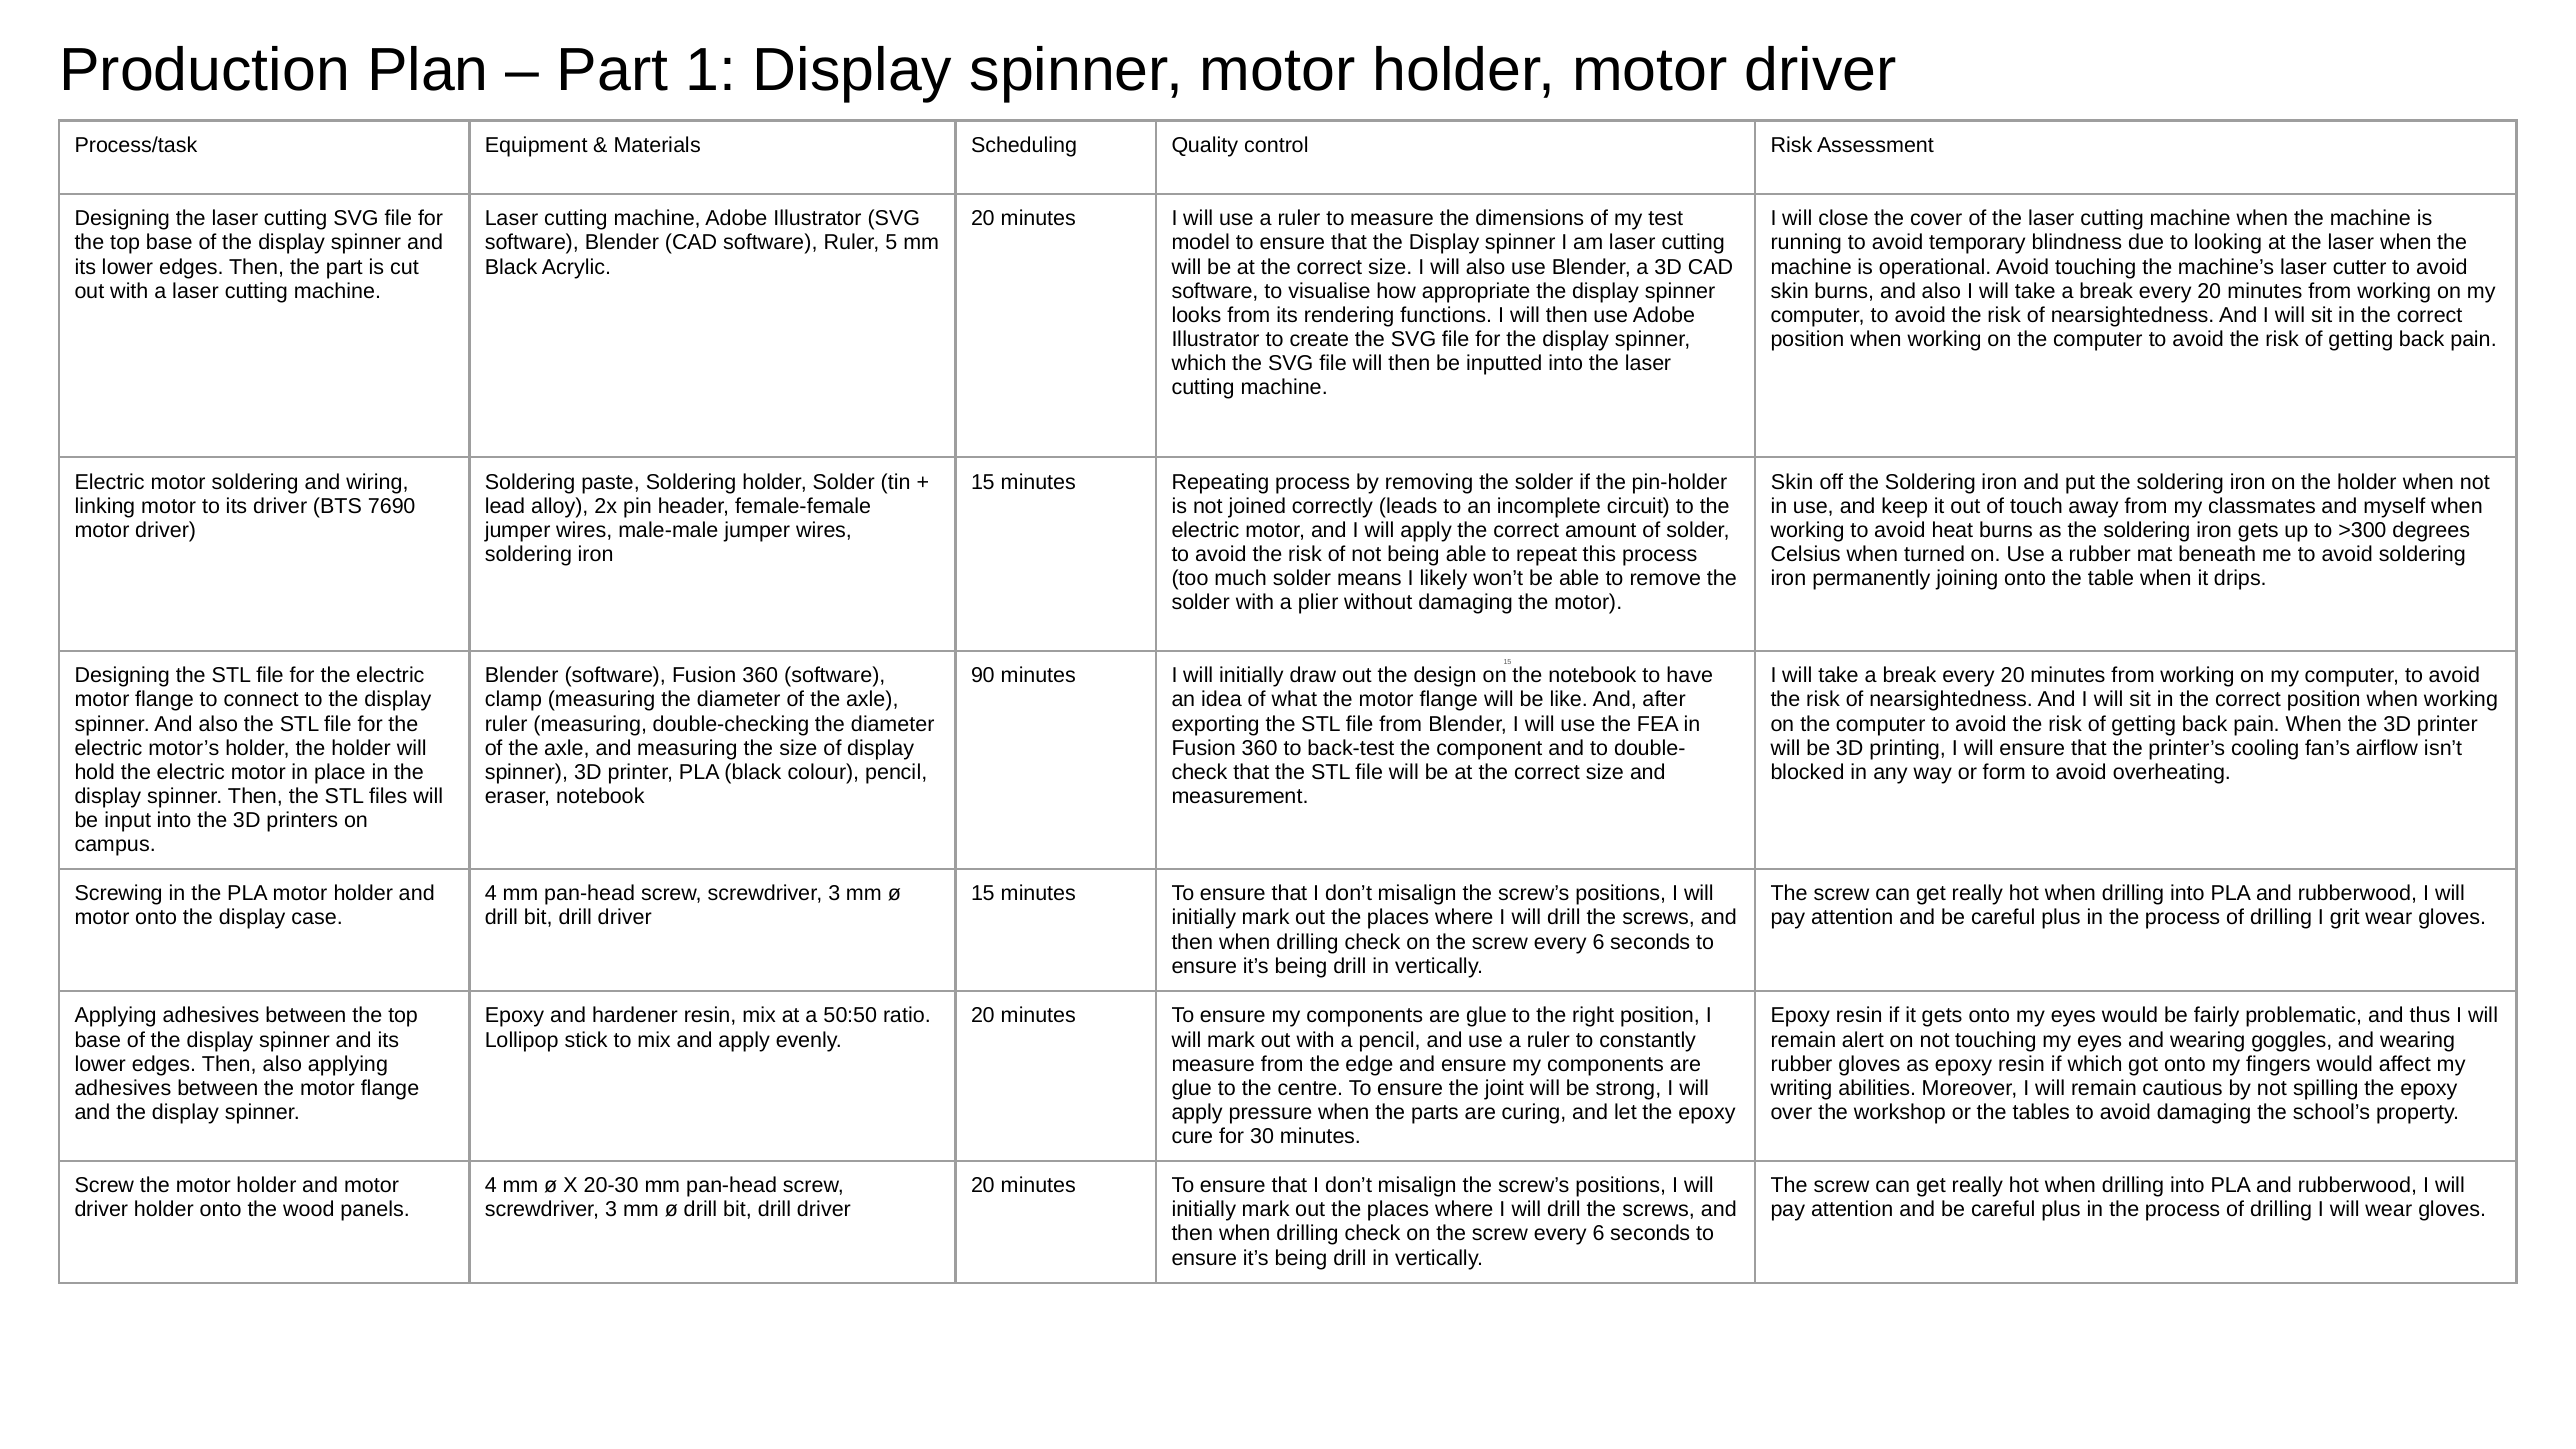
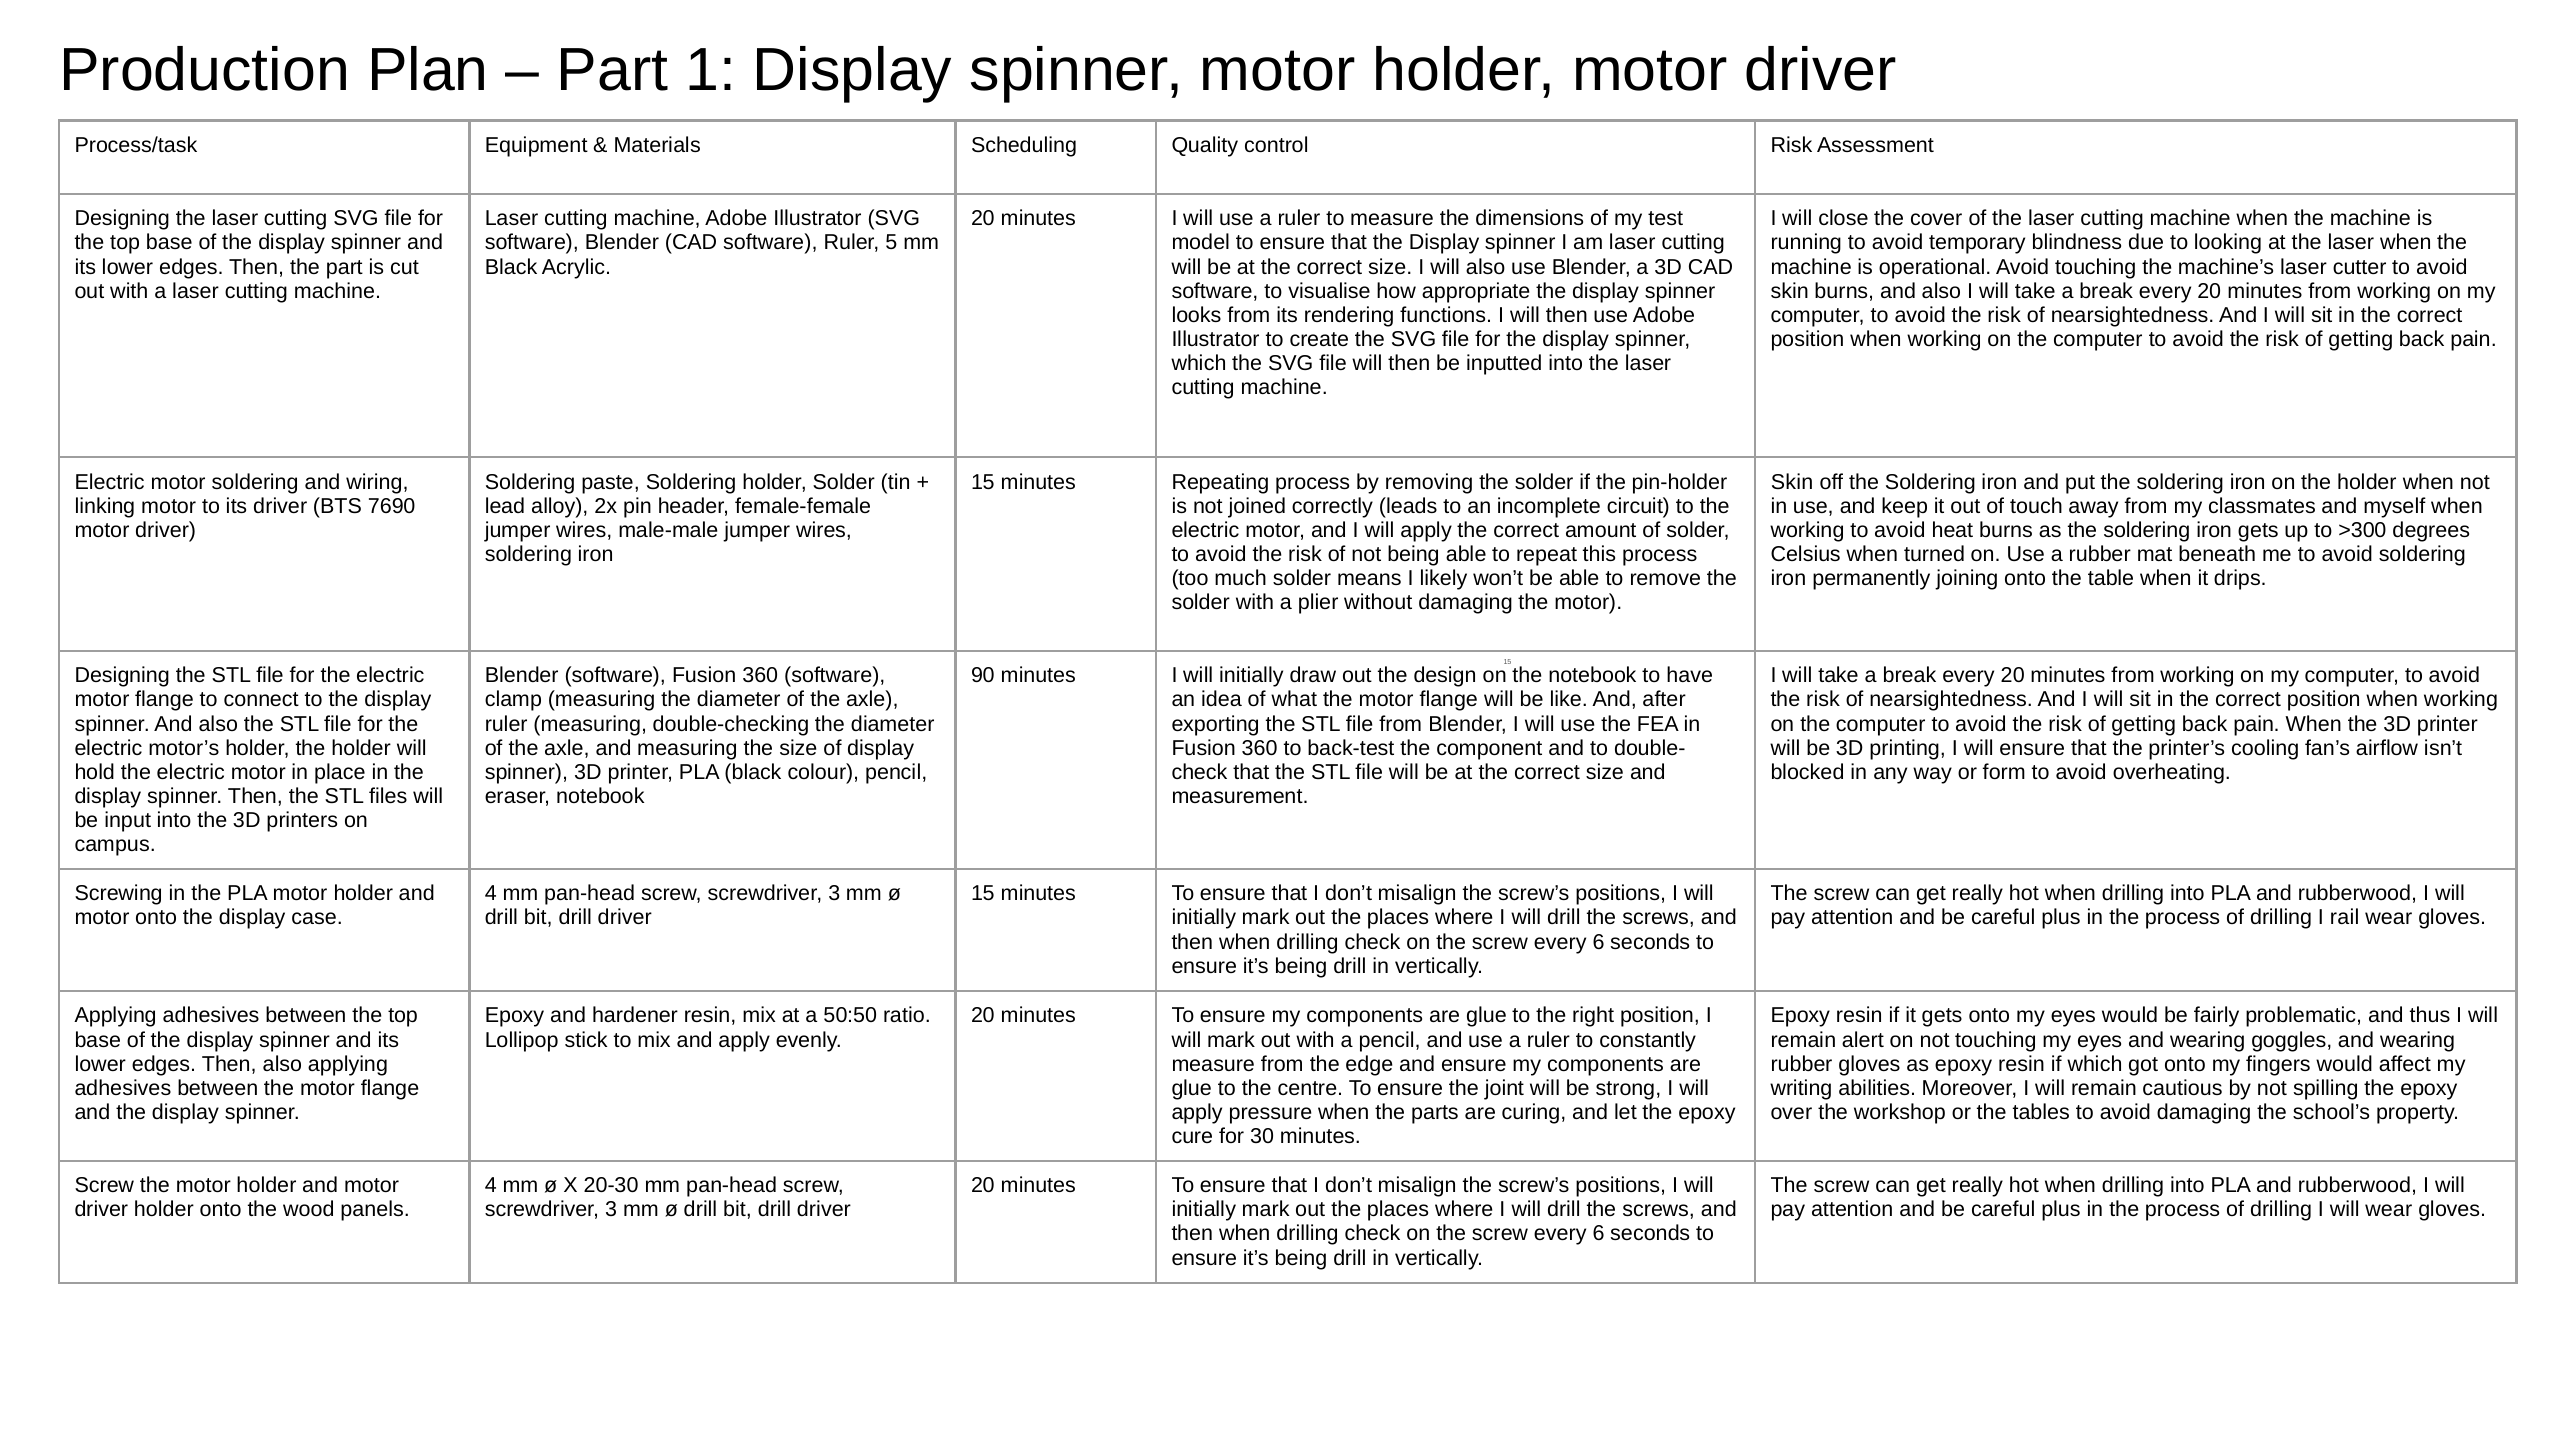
grit: grit -> rail
